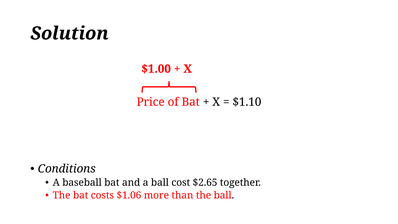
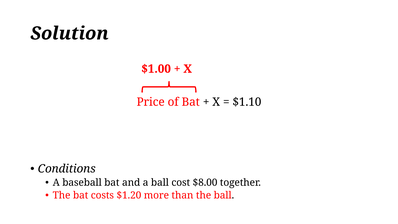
$2.65: $2.65 -> $8.00
$1.06: $1.06 -> $1.20
